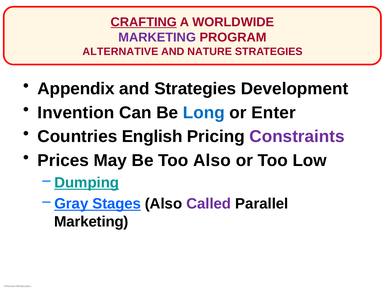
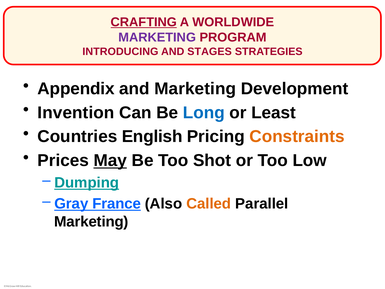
ALTERNATIVE: ALTERNATIVE -> INTRODUCING
NATURE: NATURE -> STAGES
and Strategies: Strategies -> Marketing
Enter: Enter -> Least
Constraints colour: purple -> orange
May underline: none -> present
Too Also: Also -> Shot
Stages: Stages -> France
Called colour: purple -> orange
